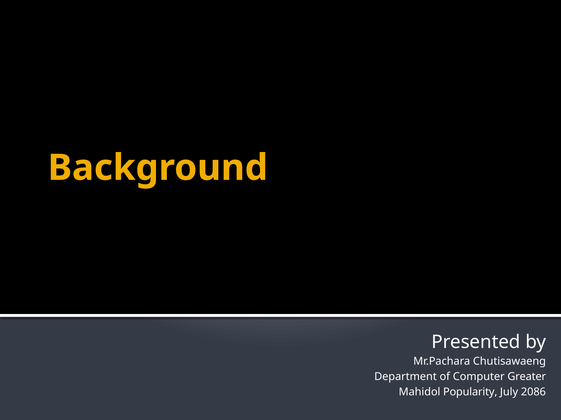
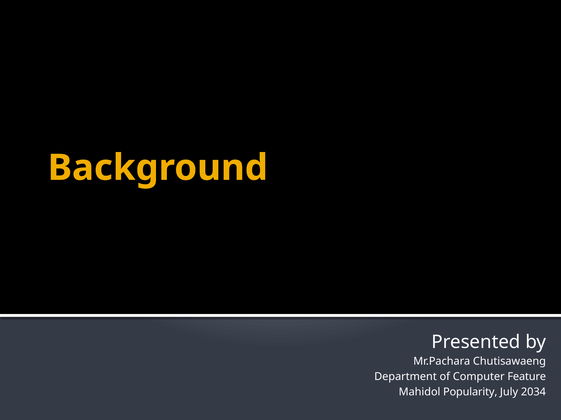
Greater: Greater -> Feature
2086: 2086 -> 2034
